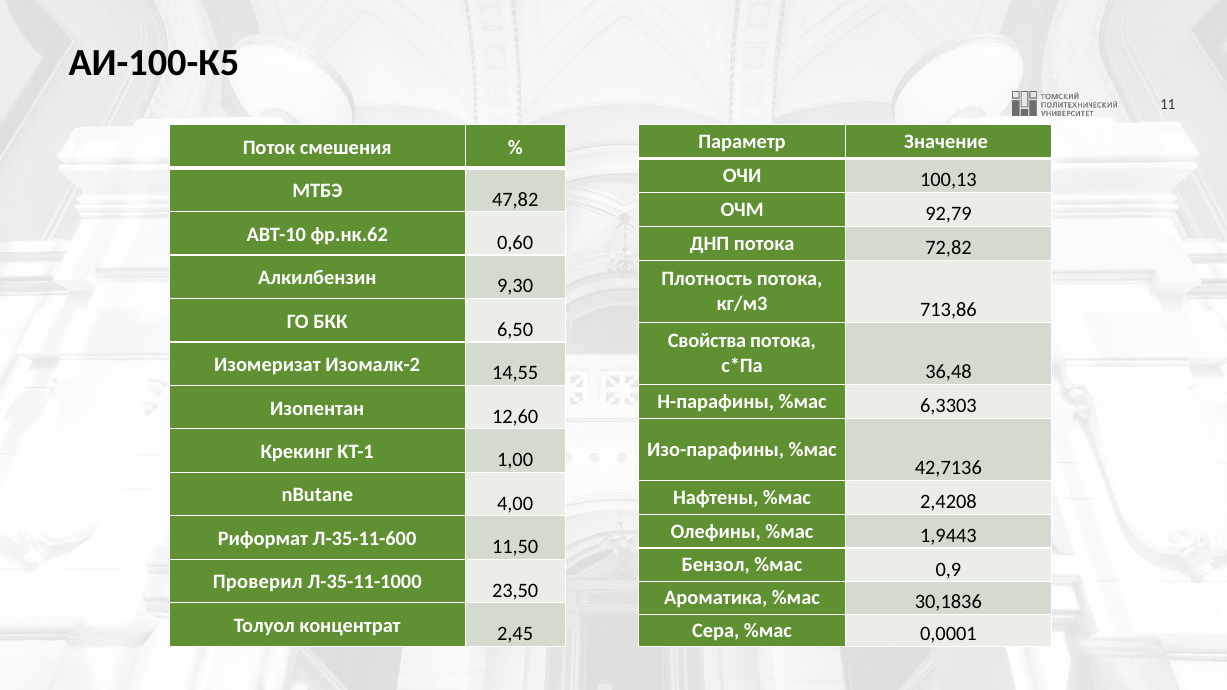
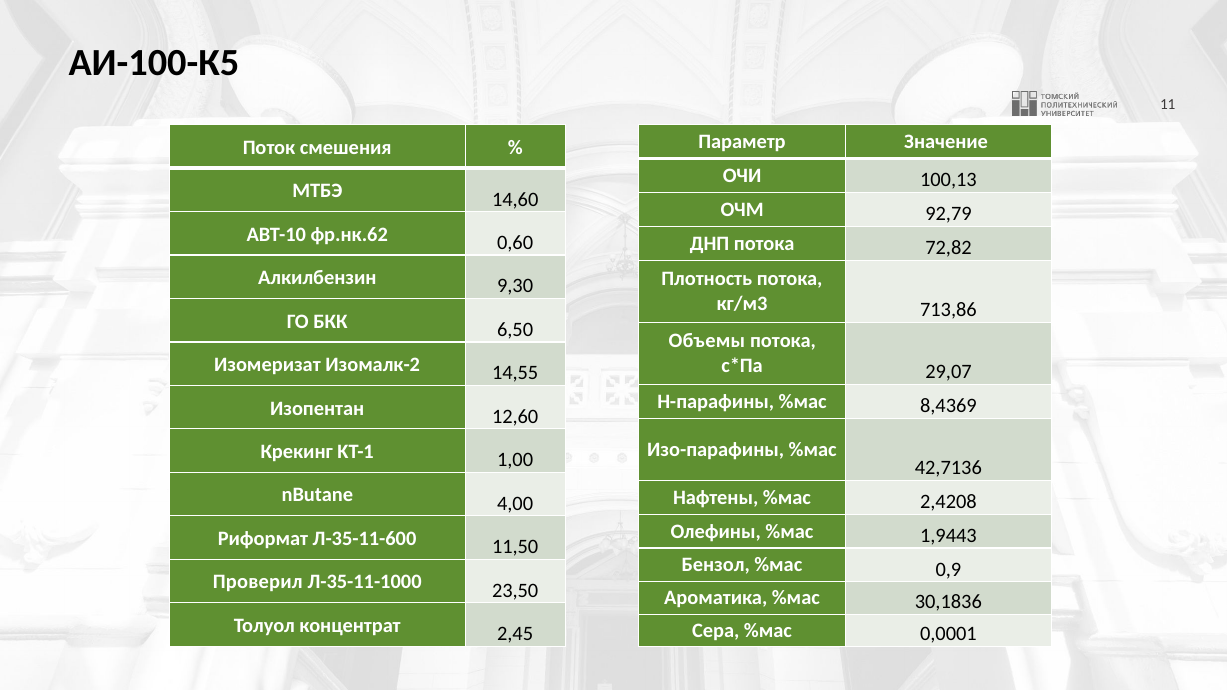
47,82: 47,82 -> 14,60
Свойства: Свойства -> Объемы
36,48: 36,48 -> 29,07
6,3303: 6,3303 -> 8,4369
